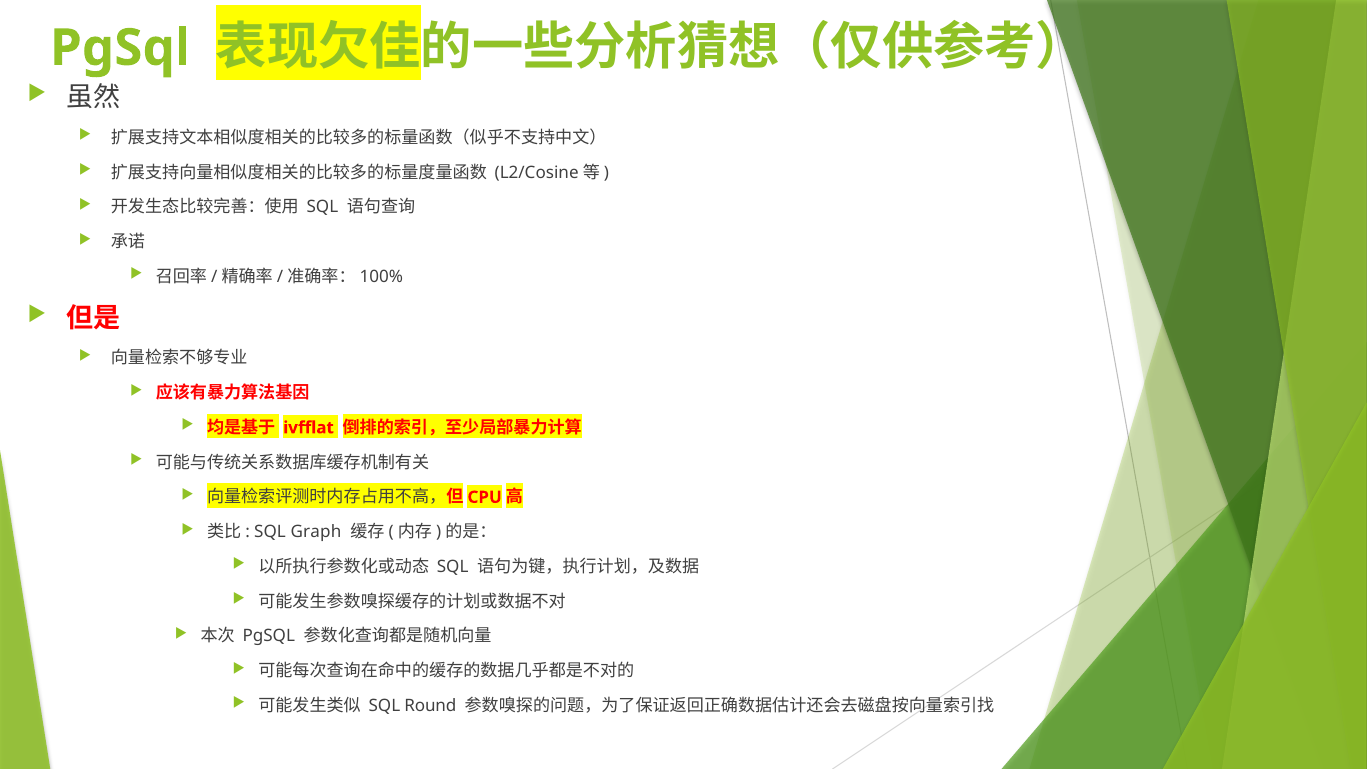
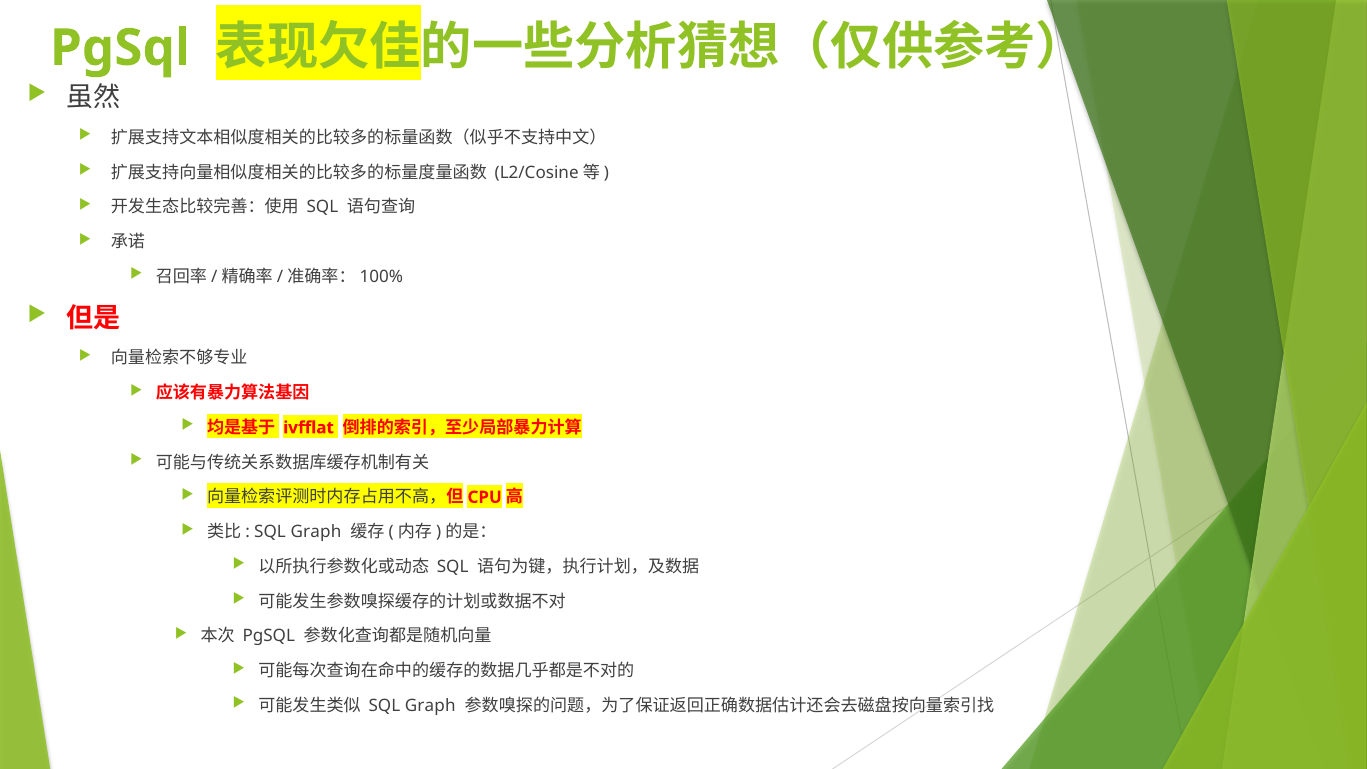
Round at (430, 706): Round -> Graph
